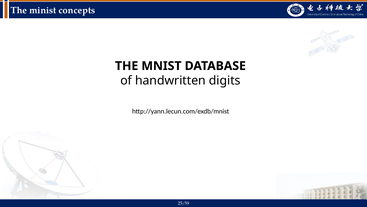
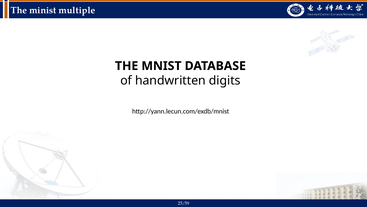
concepts: concepts -> multiple
